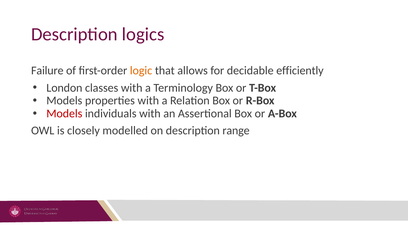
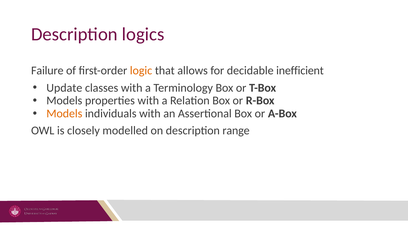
efficiently: efficiently -> inefficient
London: London -> Update
Models at (64, 113) colour: red -> orange
